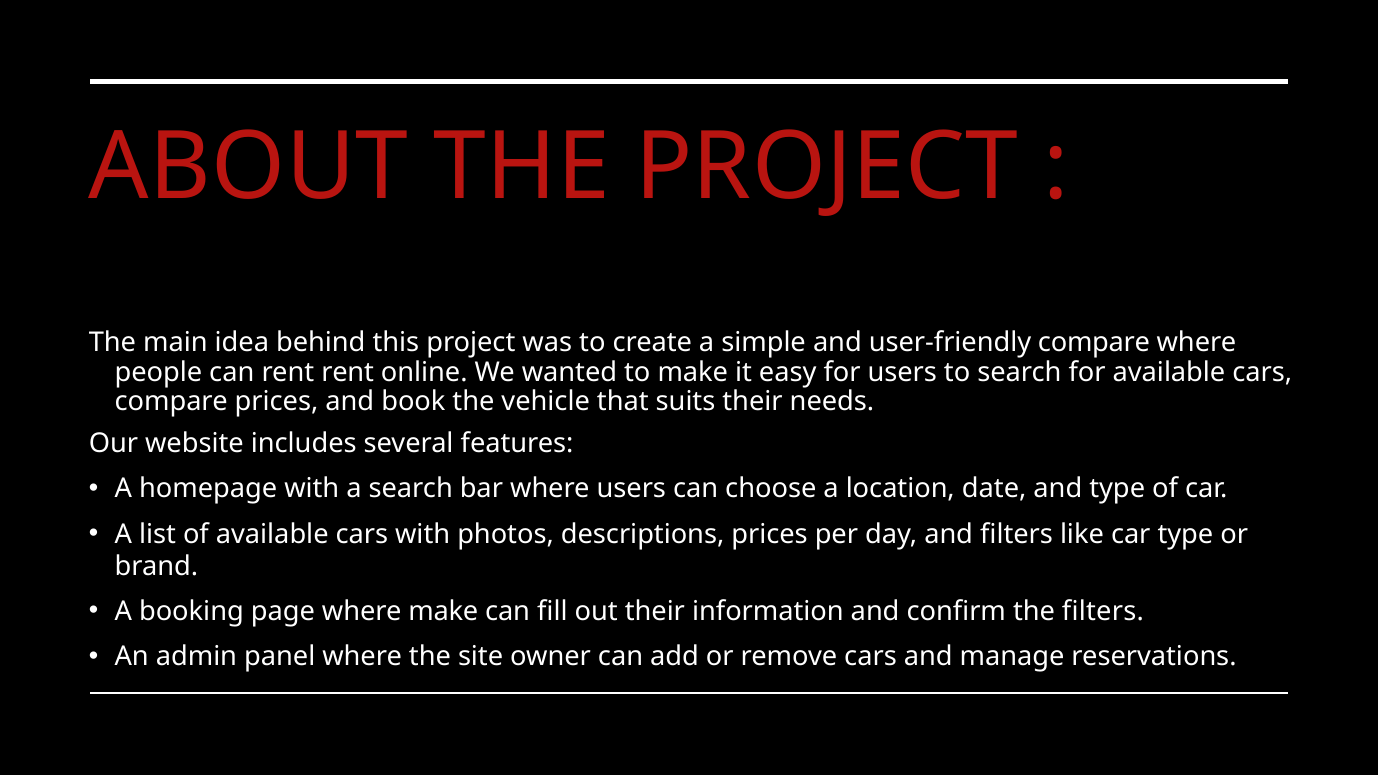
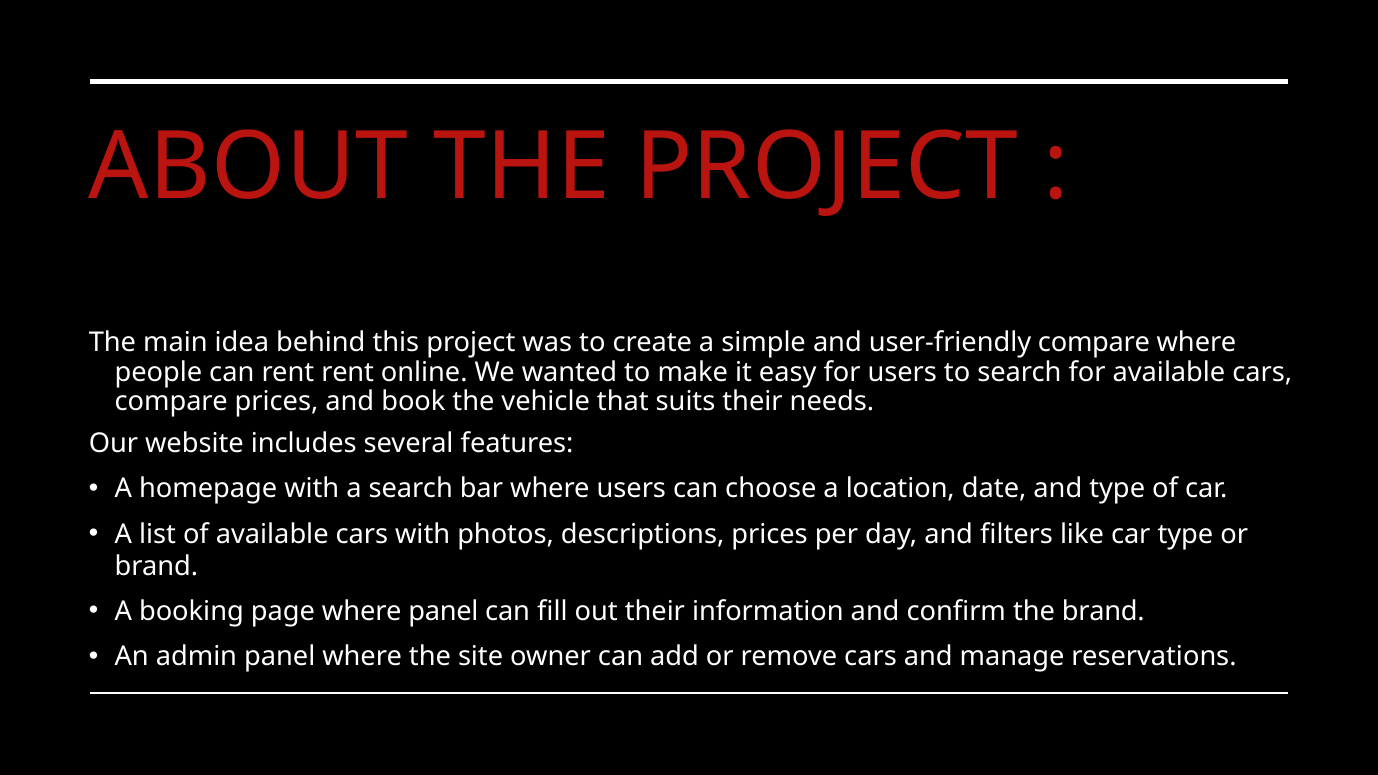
where make: make -> panel
the filters: filters -> brand
